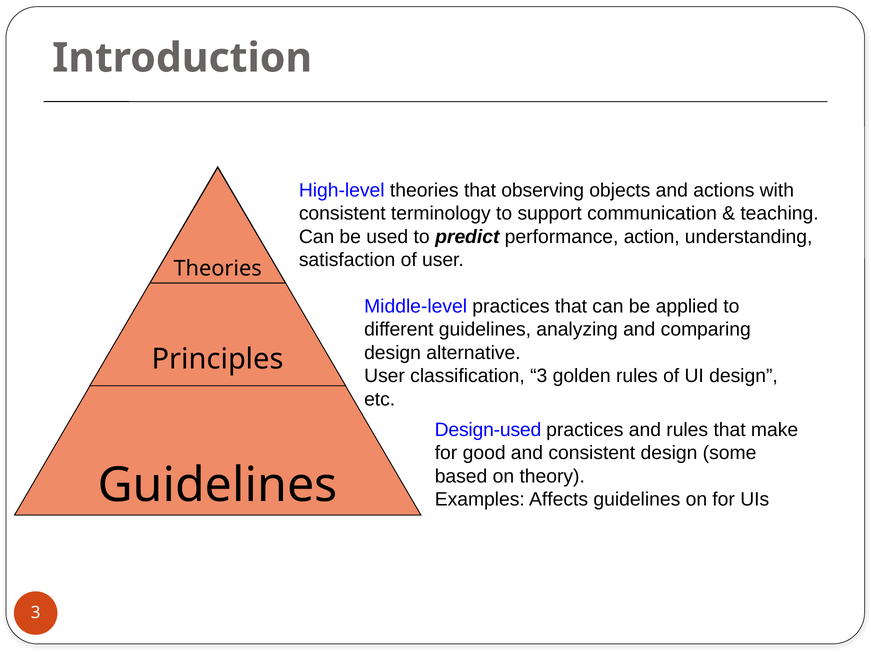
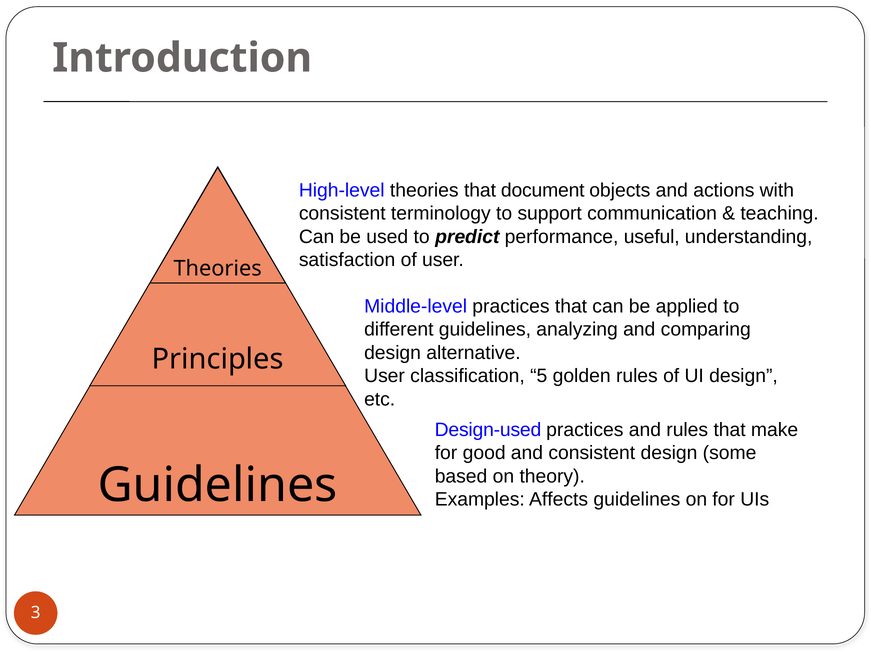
observing: observing -> document
action: action -> useful
classification 3: 3 -> 5
